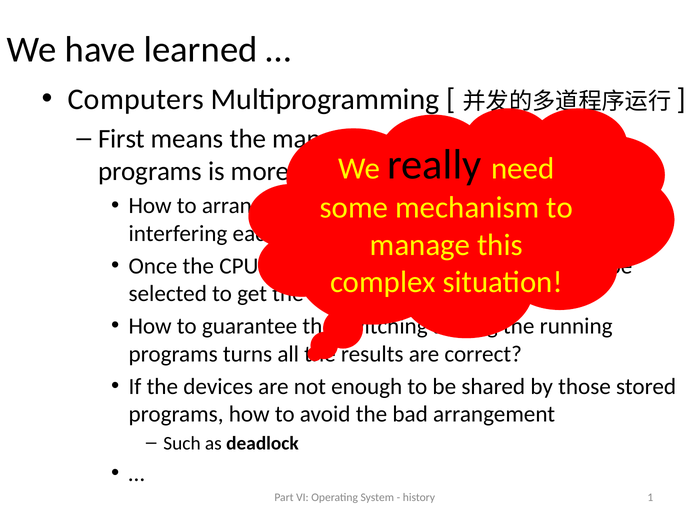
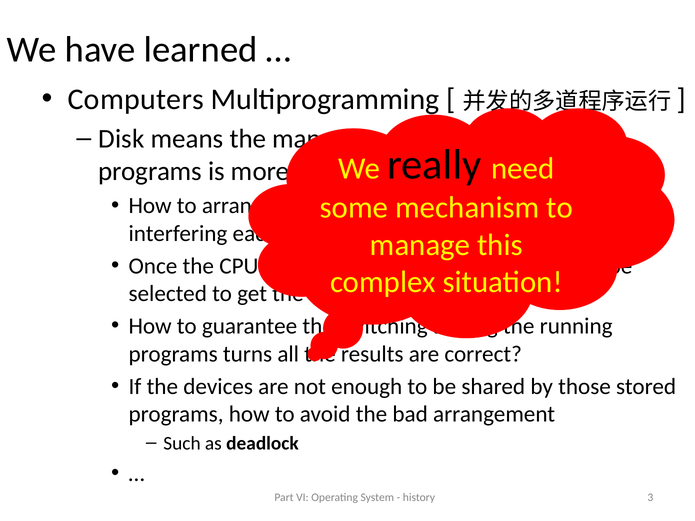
First: First -> Disk
1: 1 -> 3
